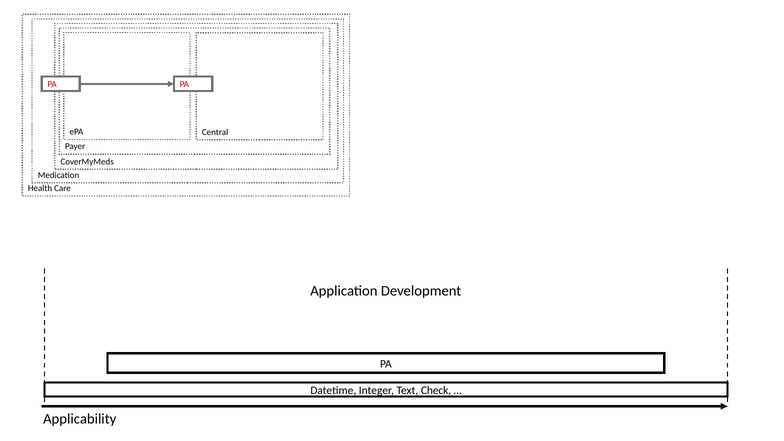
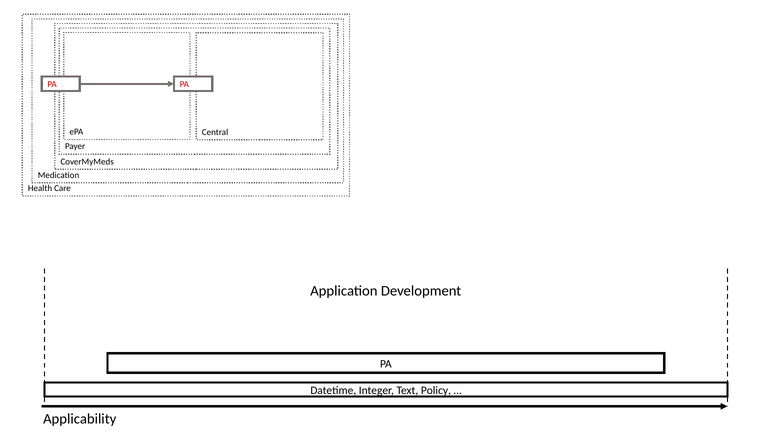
Check: Check -> Policy
